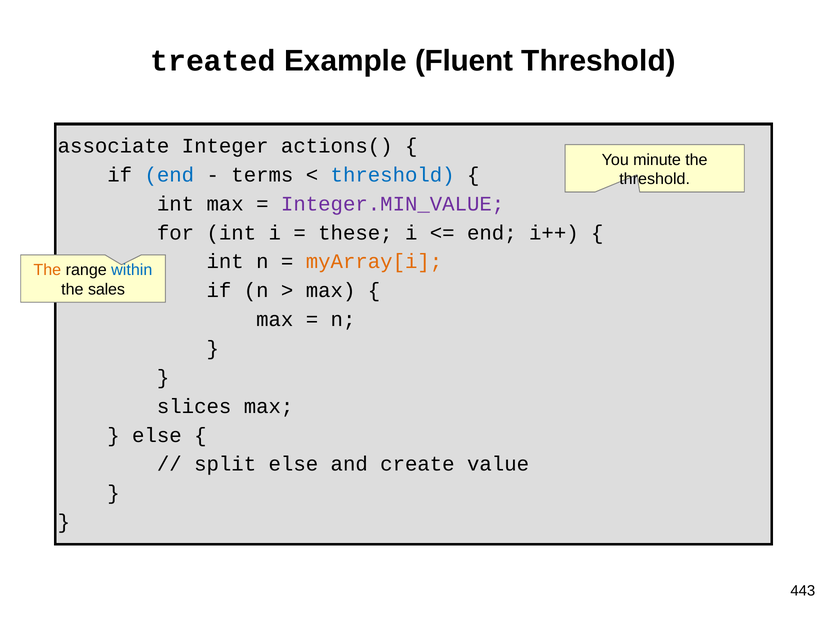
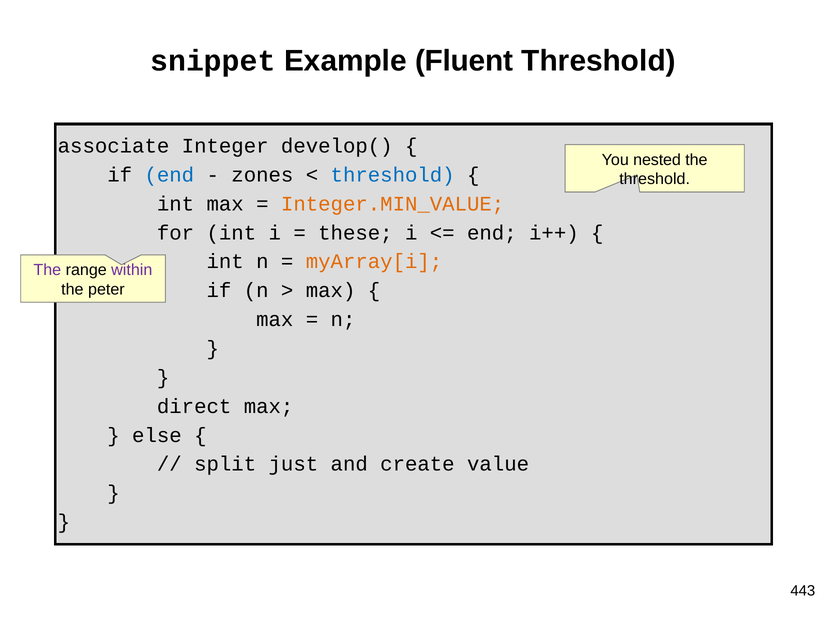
treated: treated -> snippet
actions(: actions( -> develop(
minute: minute -> nested
terms: terms -> zones
Integer.MIN_VALUE colour: purple -> orange
The at (47, 270) colour: orange -> purple
within colour: blue -> purple
sales: sales -> peter
slices: slices -> direct
split else: else -> just
